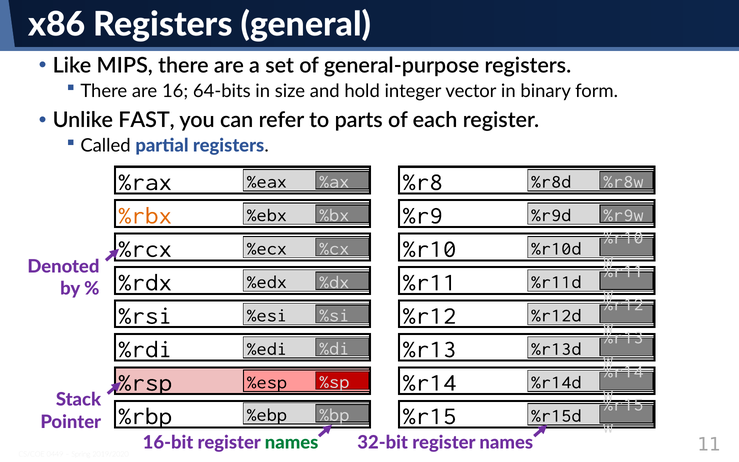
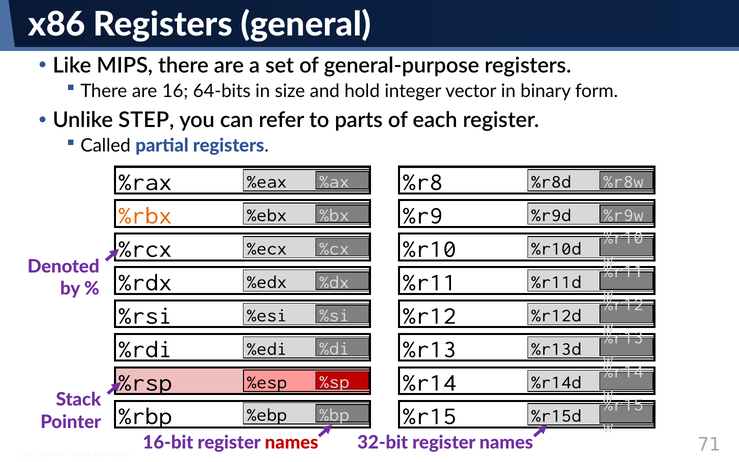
FAST: FAST -> STEP
names at (292, 443) colour: green -> red
11: 11 -> 71
